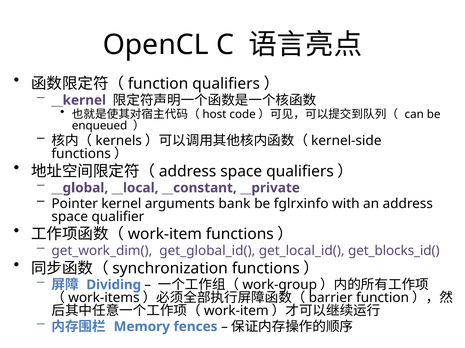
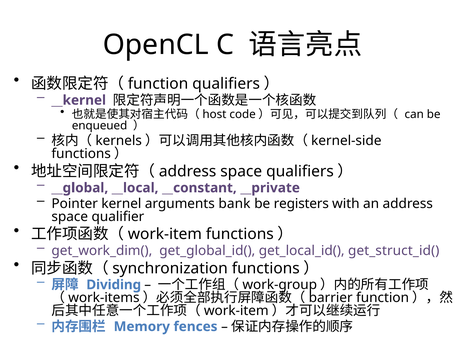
fglrxinfo: fglrxinfo -> registers
get_blocks_id(: get_blocks_id( -> get_struct_id(
